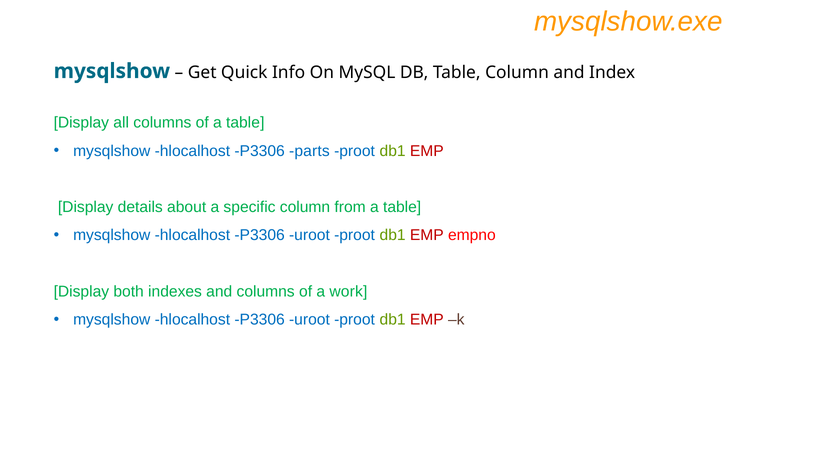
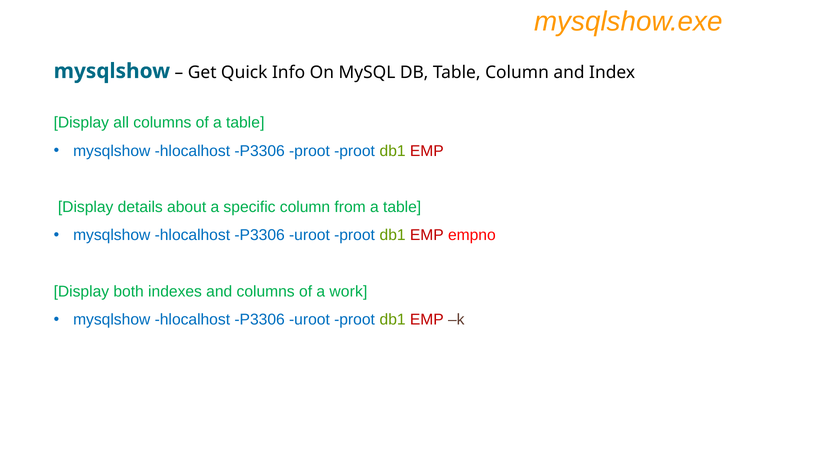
P3306 parts: parts -> proot
